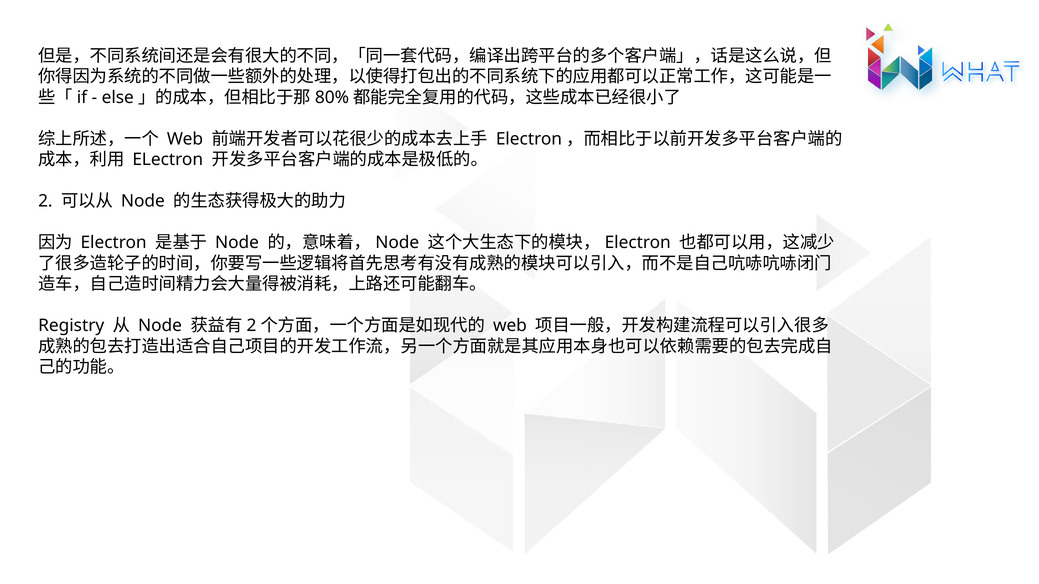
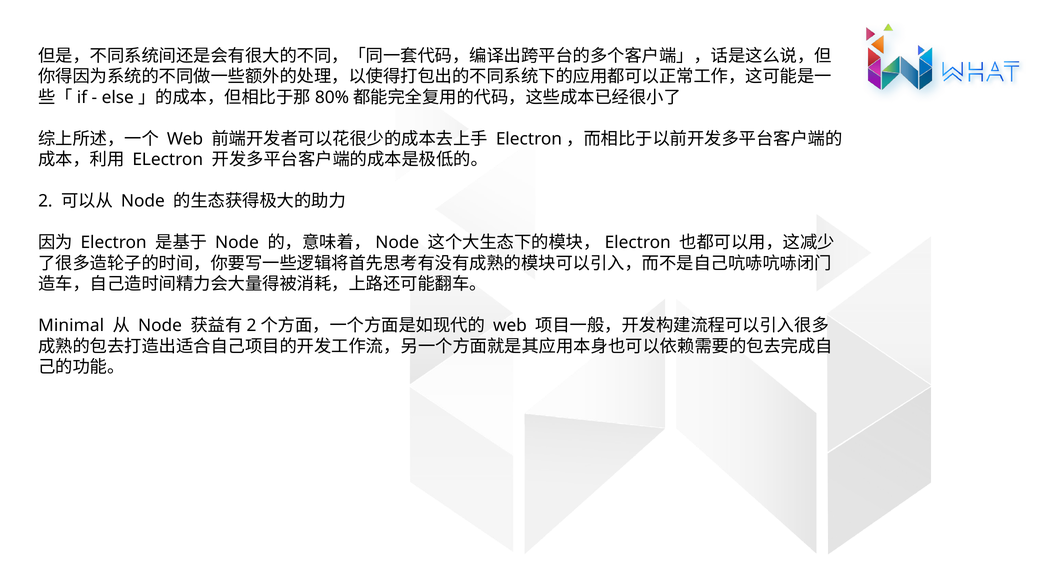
Registry: Registry -> Minimal
